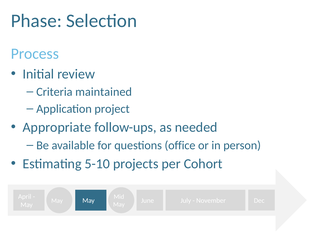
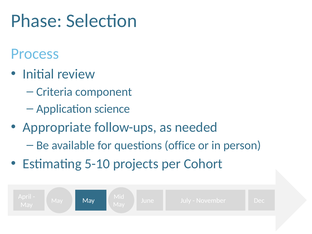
maintained: maintained -> component
project: project -> science
